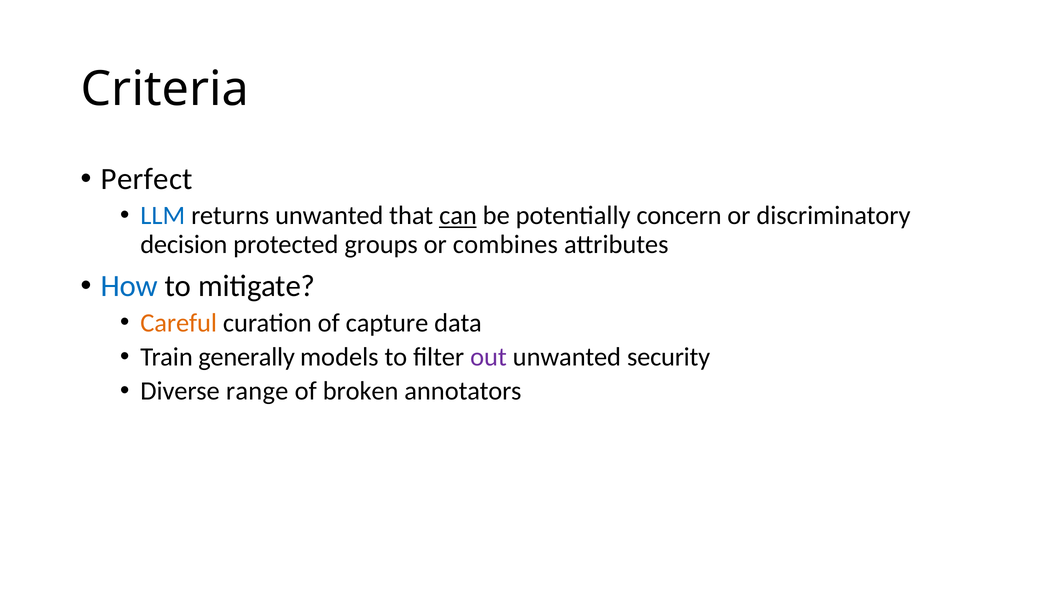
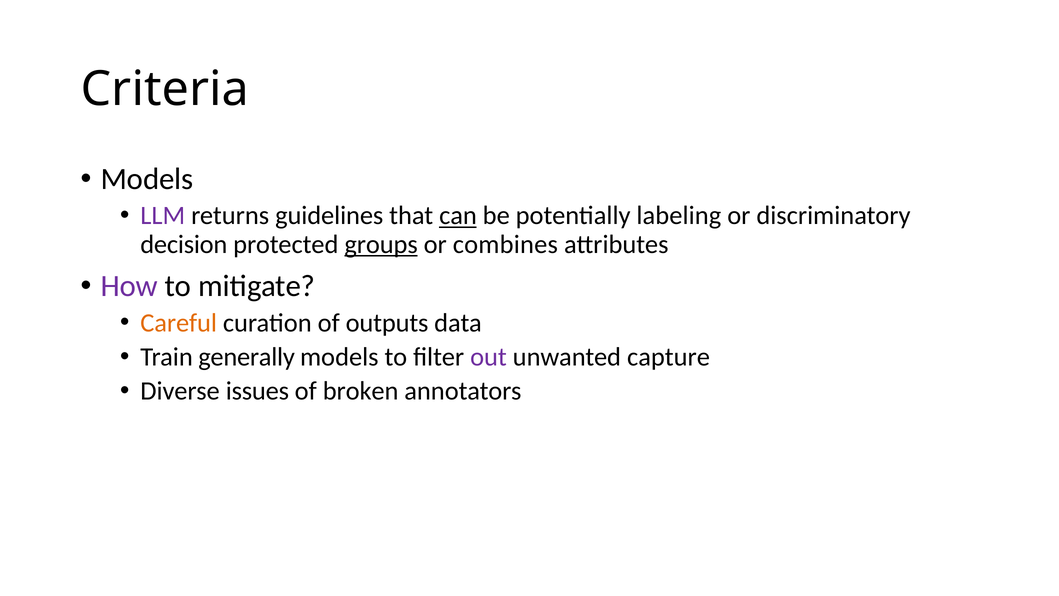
Perfect at (147, 179): Perfect -> Models
LLM colour: blue -> purple
returns unwanted: unwanted -> guidelines
concern: concern -> labeling
groups underline: none -> present
How colour: blue -> purple
capture: capture -> outputs
security: security -> capture
range: range -> issues
